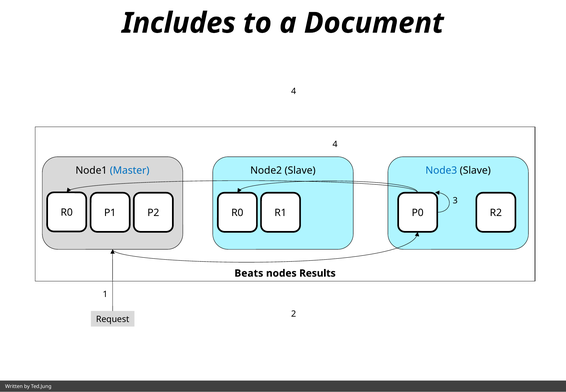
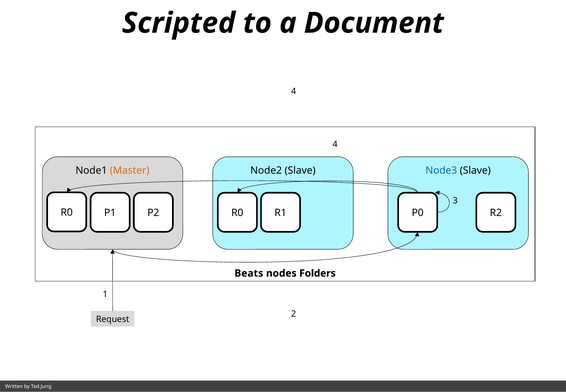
Includes: Includes -> Scripted
Master colour: blue -> orange
Results: Results -> Folders
